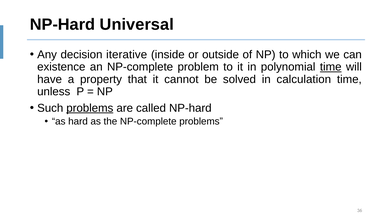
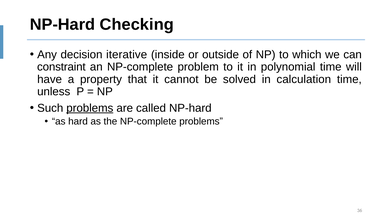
Universal: Universal -> Checking
existence: existence -> constraint
time at (331, 67) underline: present -> none
